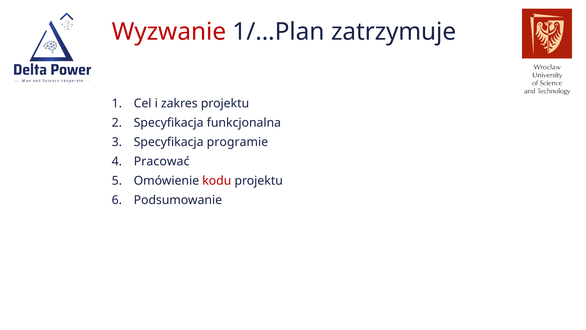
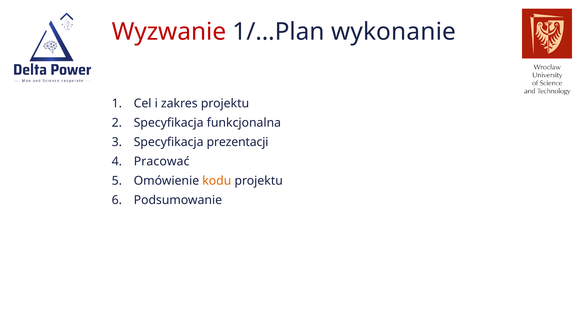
zatrzymuje: zatrzymuje -> wykonanie
programie: programie -> prezentacji
kodu colour: red -> orange
